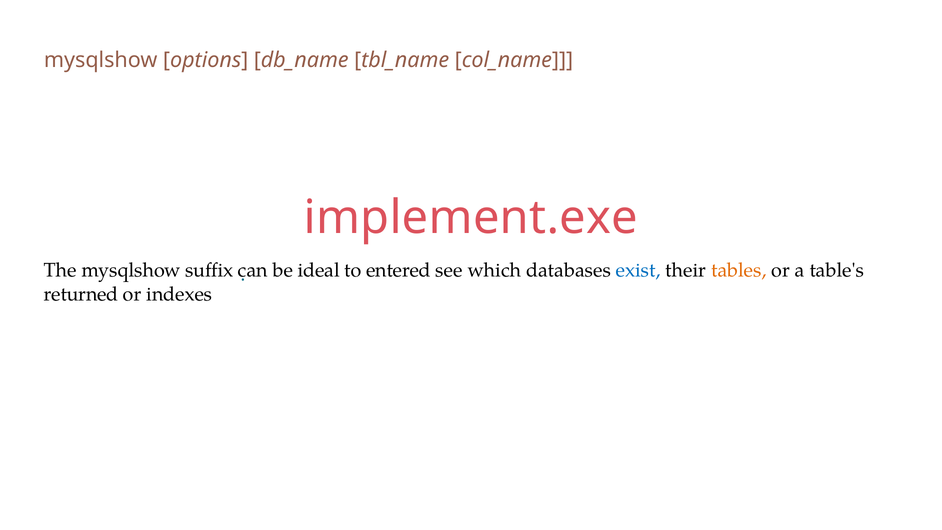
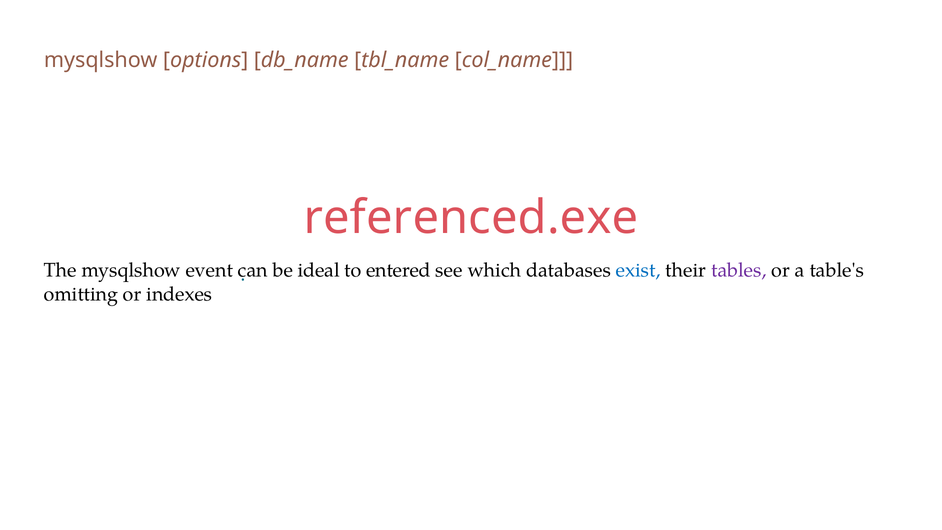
implement.exe: implement.exe -> referenced.exe
suffix: suffix -> event
tables colour: orange -> purple
returned: returned -> omitting
